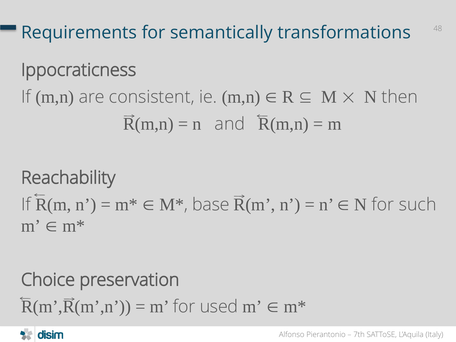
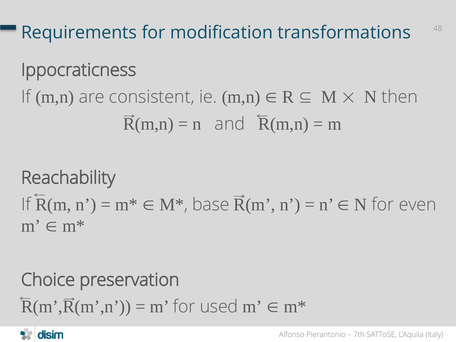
semantically: semantically -> modification
such: such -> even
